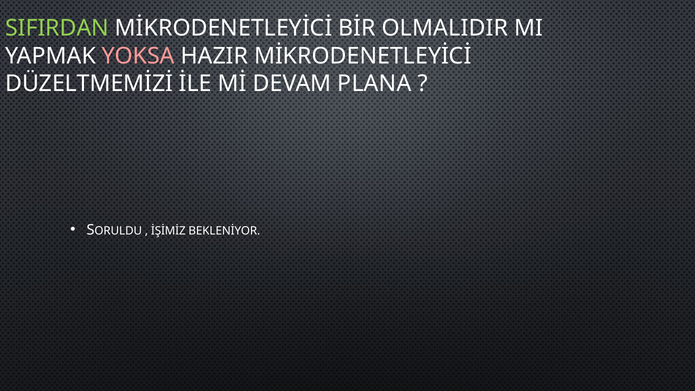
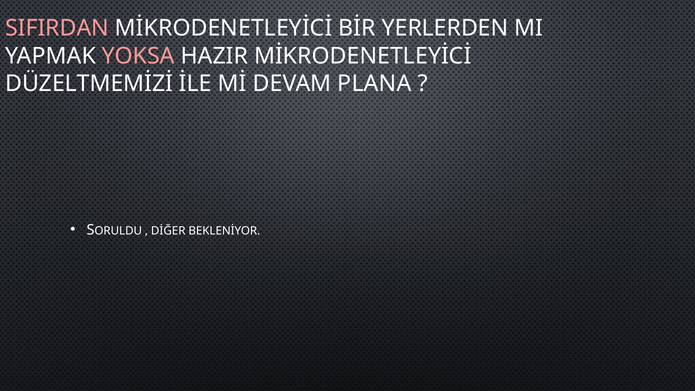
SIFIRDAN colour: light green -> pink
OLMALIDIR: OLMALIDIR -> YERLERDEN
İŞİMİZ: İŞİMİZ -> DİĞER
